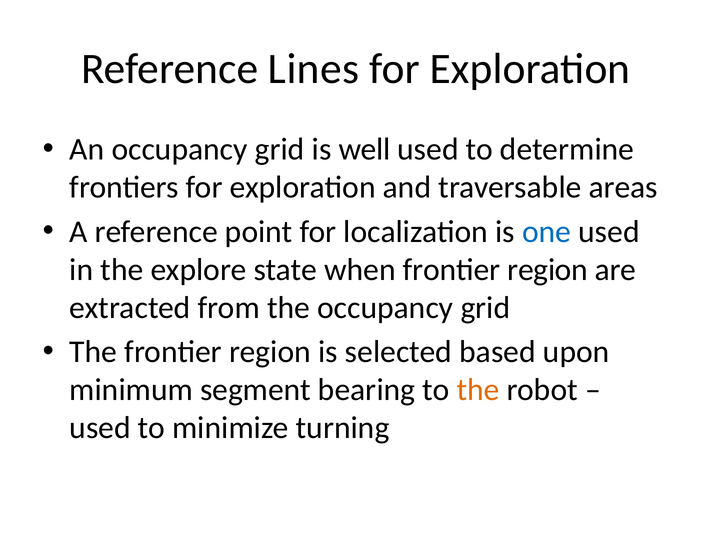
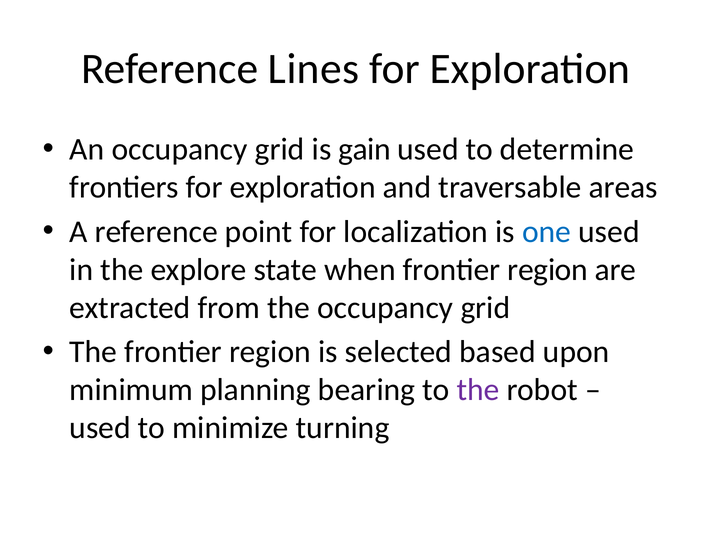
well: well -> gain
segment: segment -> planning
the at (478, 390) colour: orange -> purple
